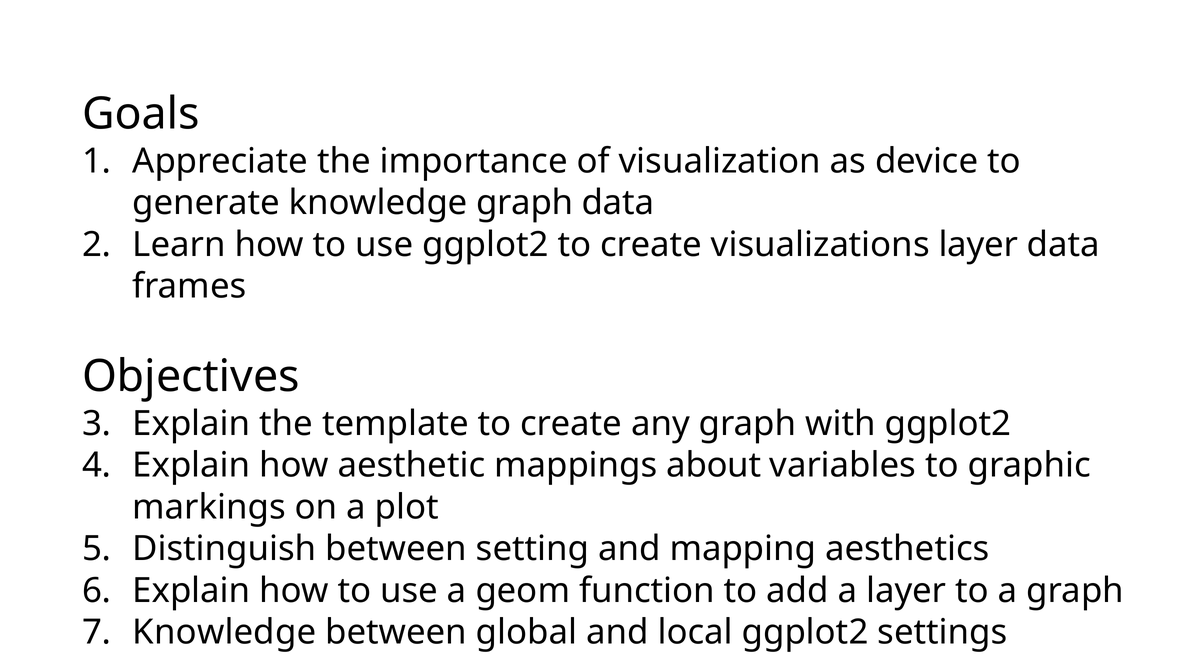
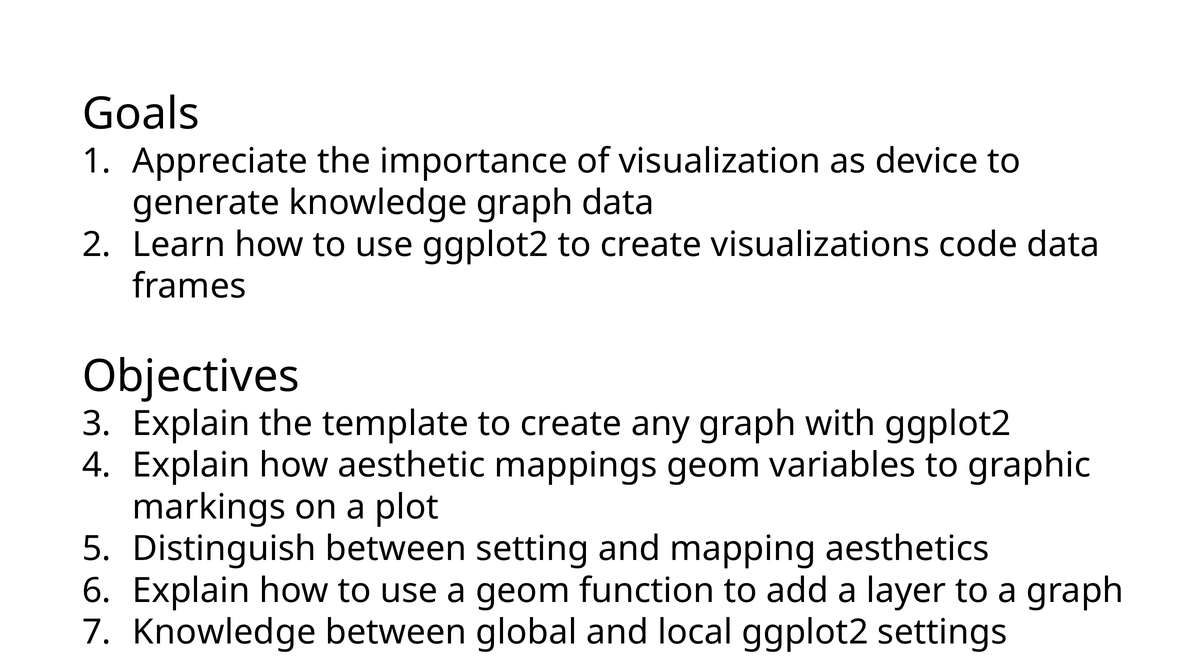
visualizations layer: layer -> code
mappings about: about -> geom
